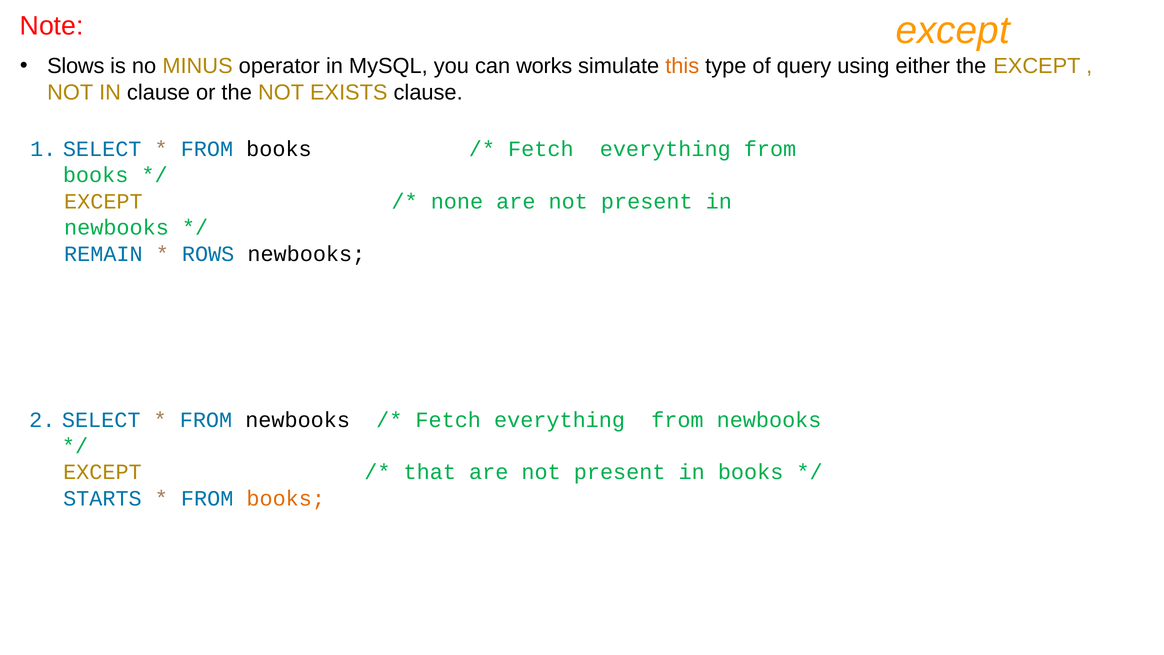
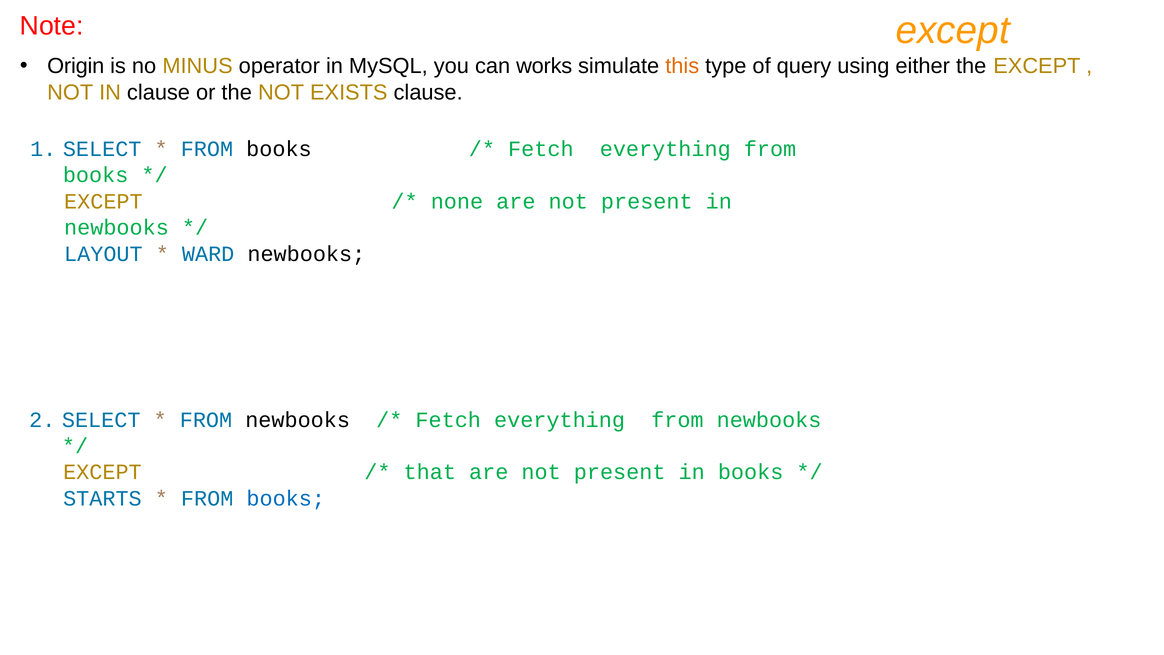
Slows: Slows -> Origin
REMAIN: REMAIN -> LAYOUT
ROWS: ROWS -> WARD
books at (286, 498) colour: orange -> blue
